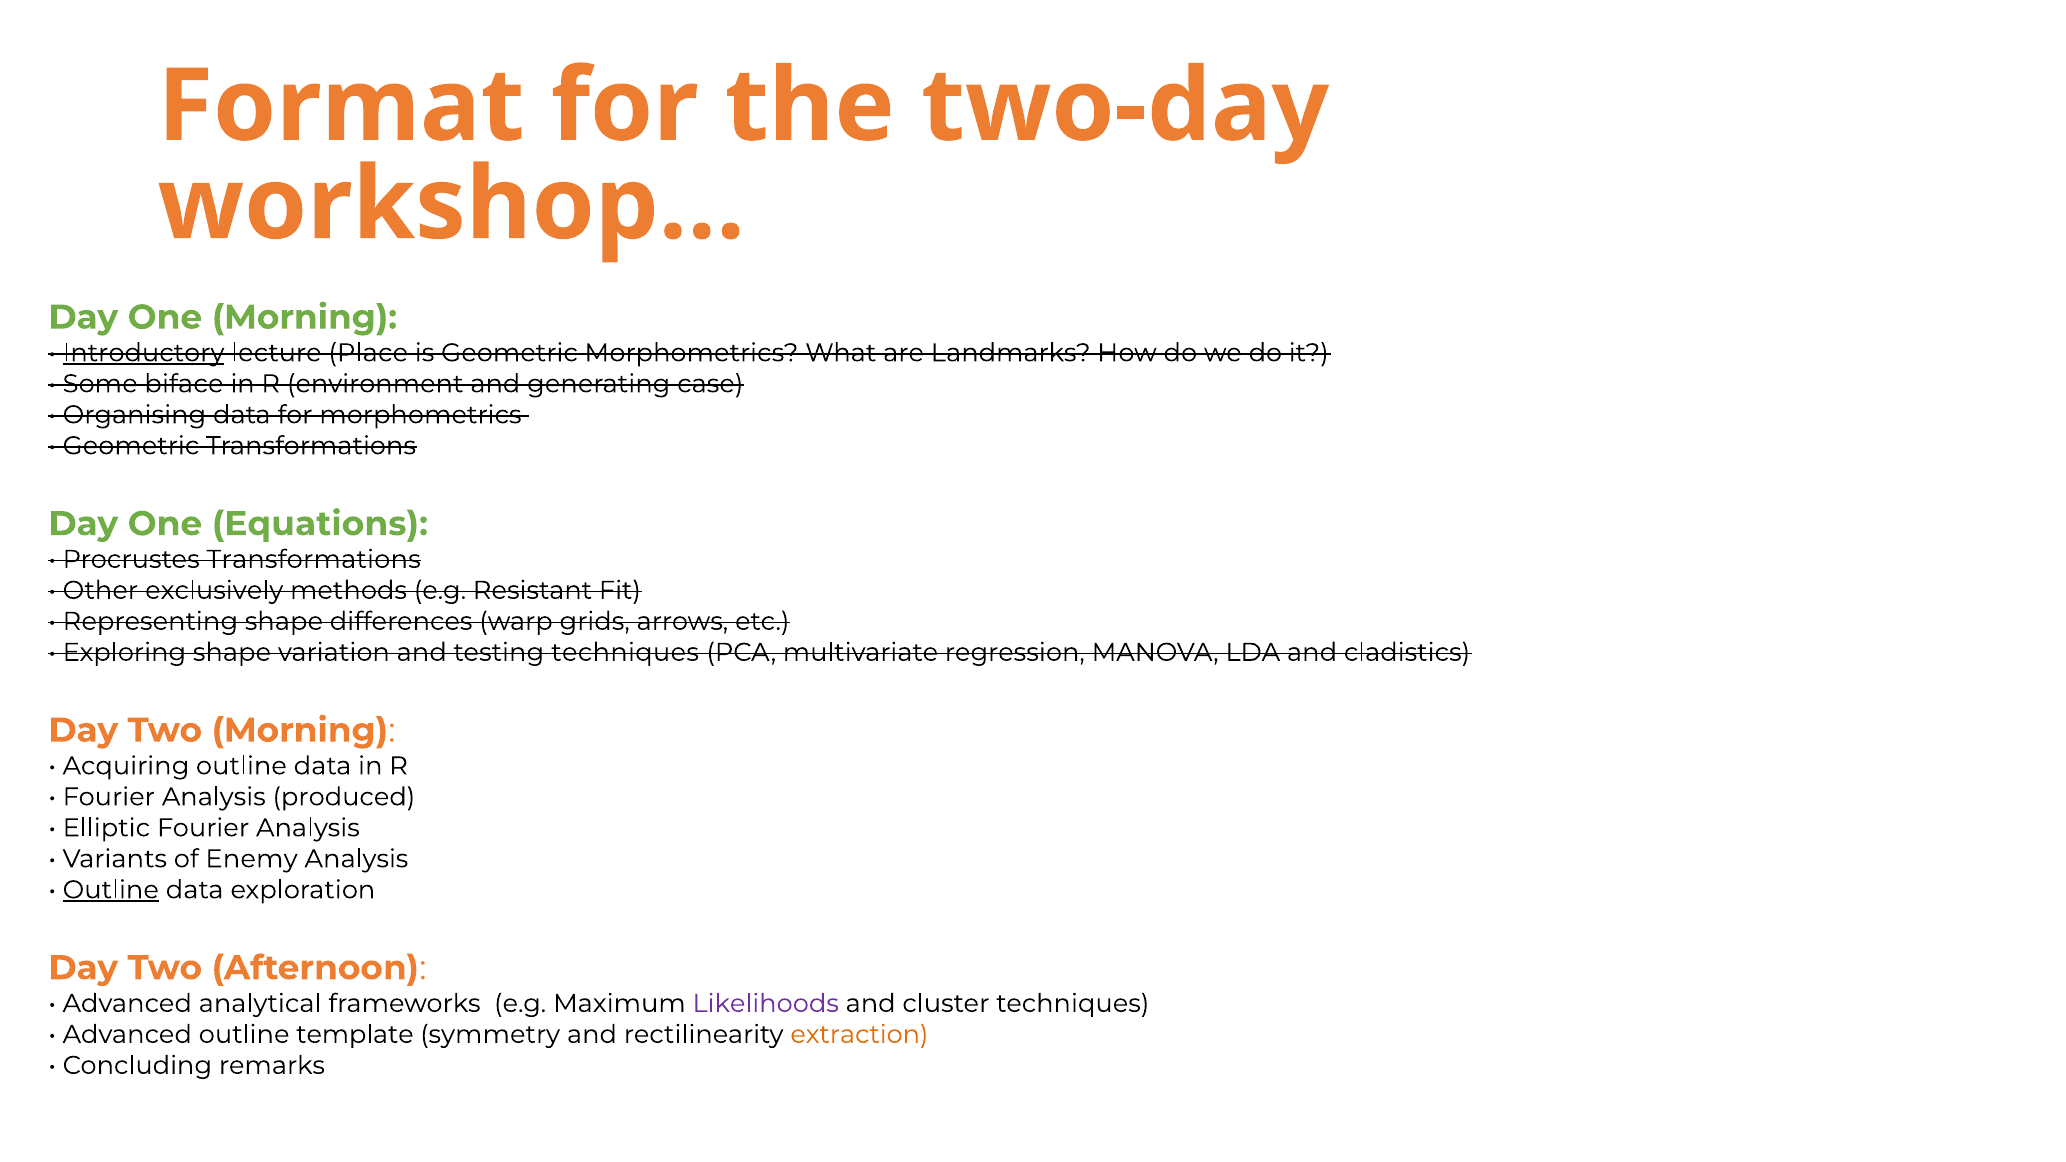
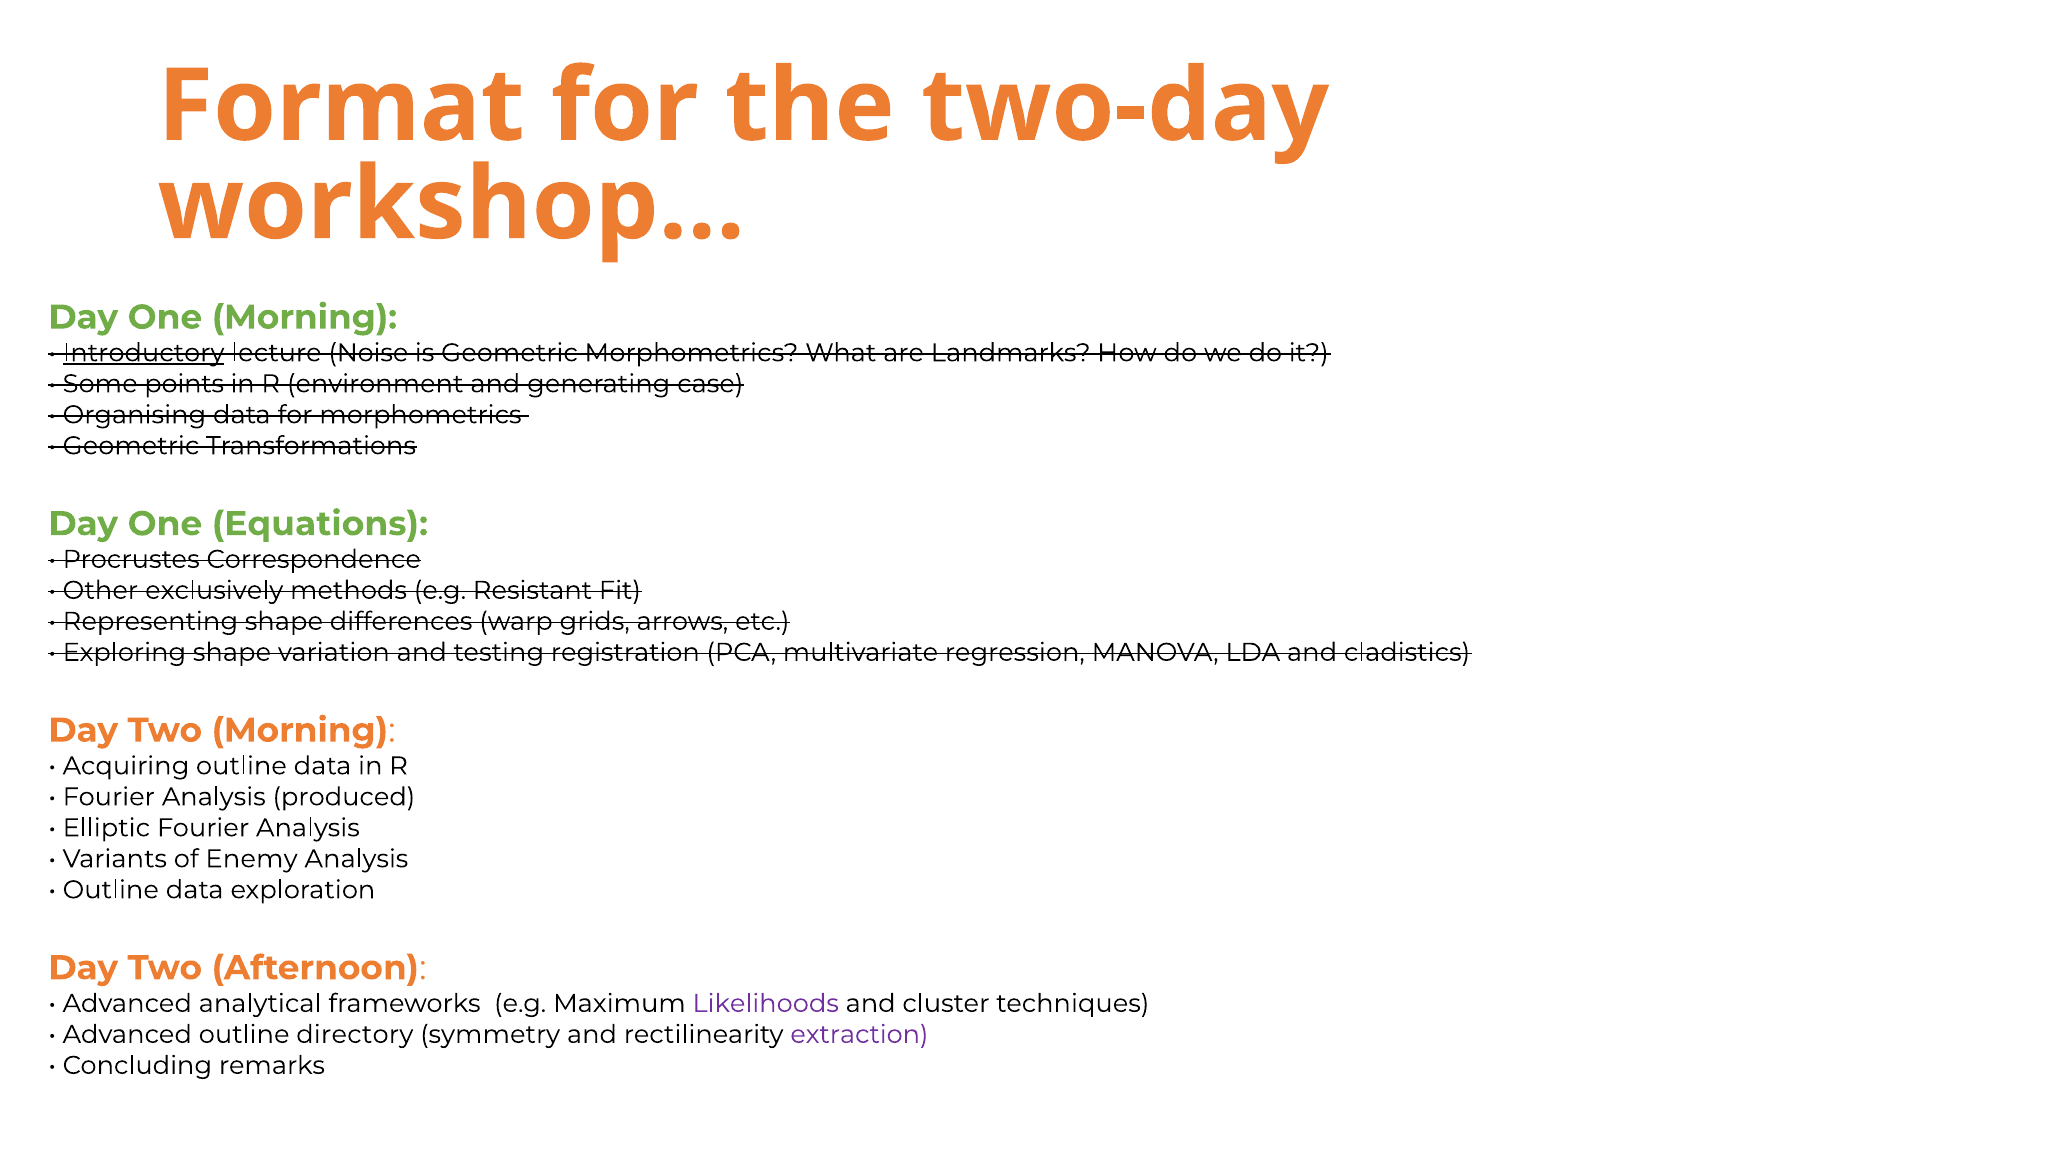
Place: Place -> Noise
biface: biface -> points
Procrustes Transformations: Transformations -> Correspondence
testing techniques: techniques -> registration
Outline at (111, 890) underline: present -> none
template: template -> directory
extraction colour: orange -> purple
